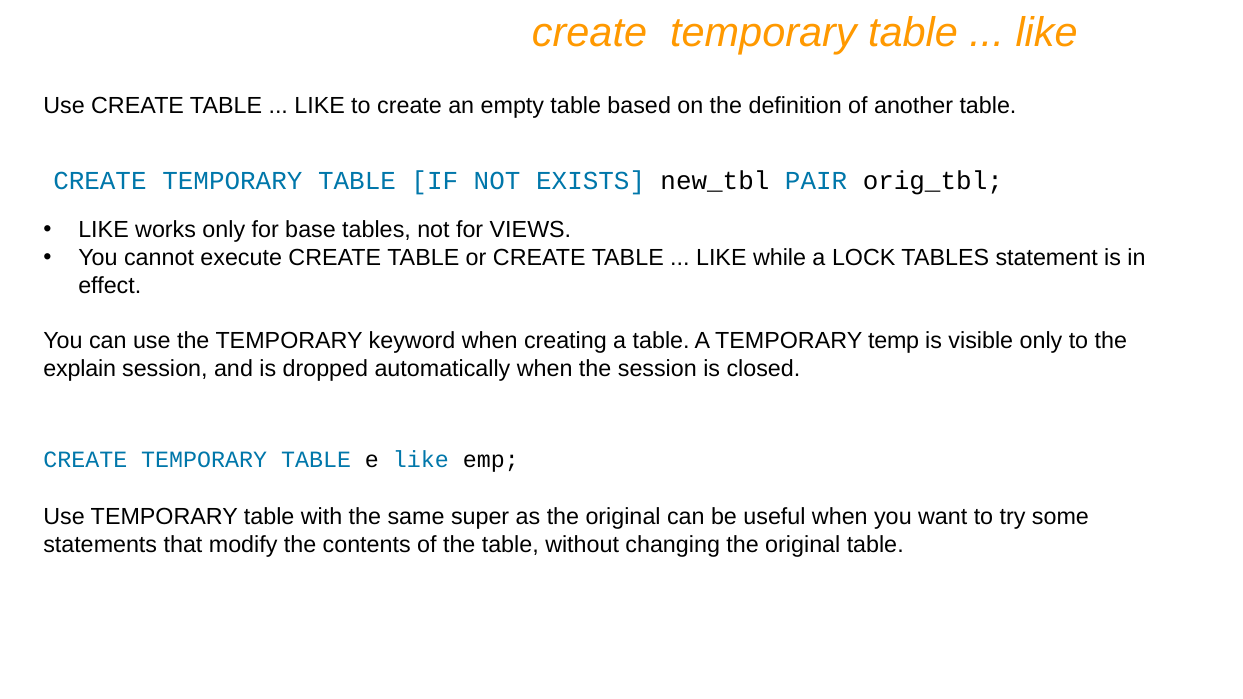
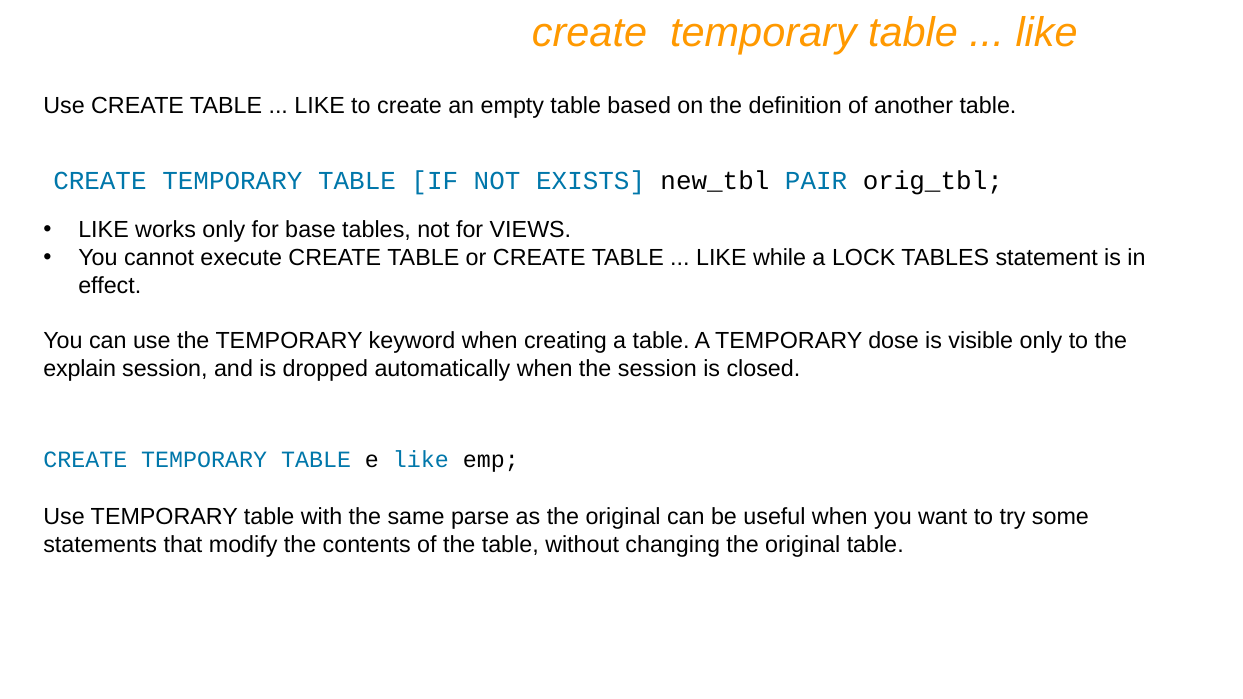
temp: temp -> dose
super: super -> parse
